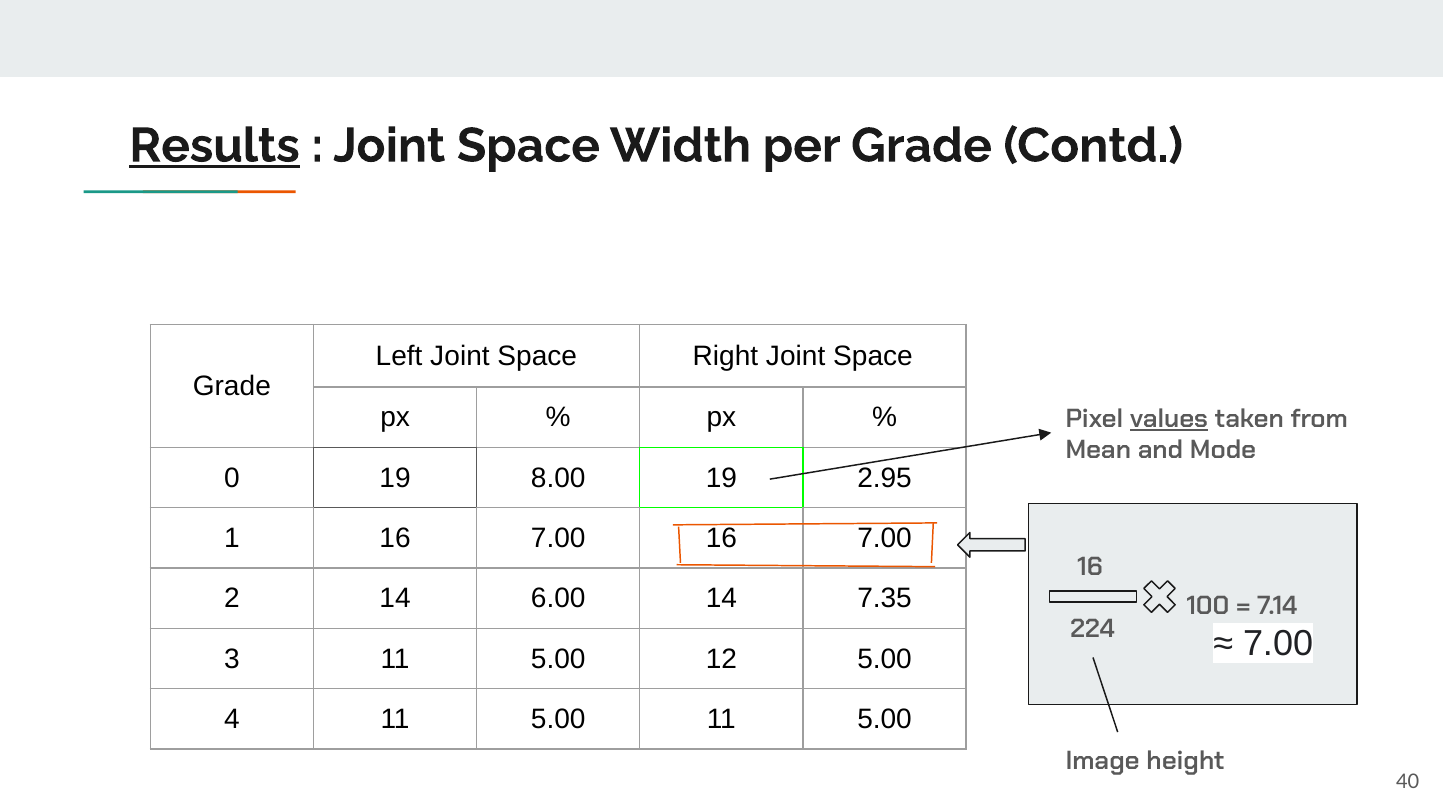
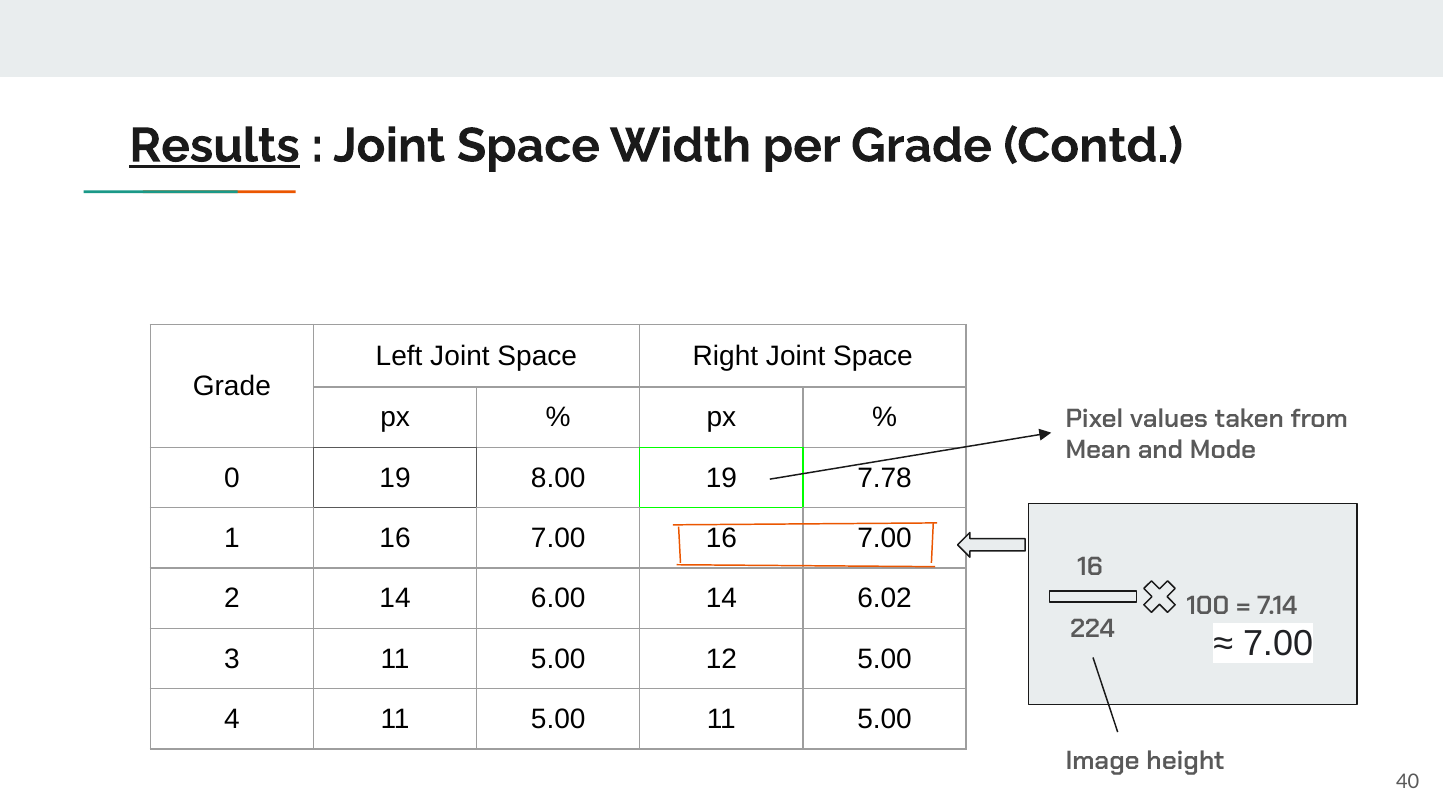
values underline: present -> none
2.95: 2.95 -> 7.78
7.35: 7.35 -> 6.02
